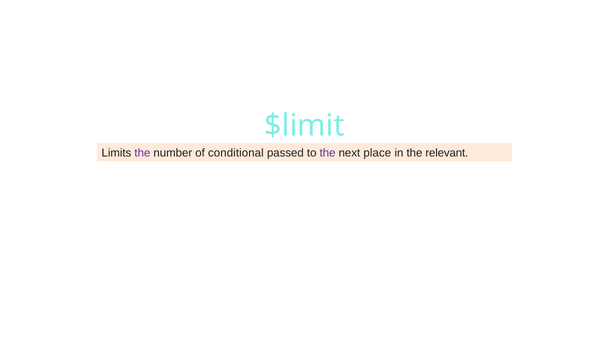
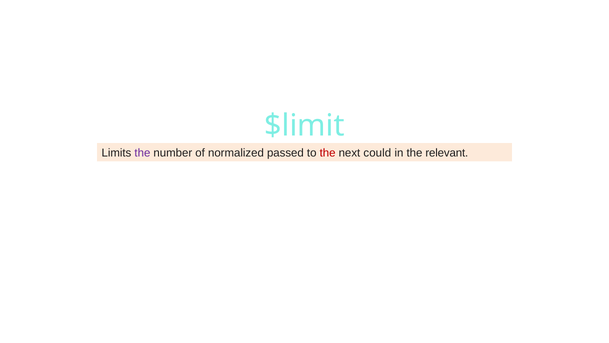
conditional: conditional -> normalized
the at (328, 153) colour: purple -> red
place: place -> could
